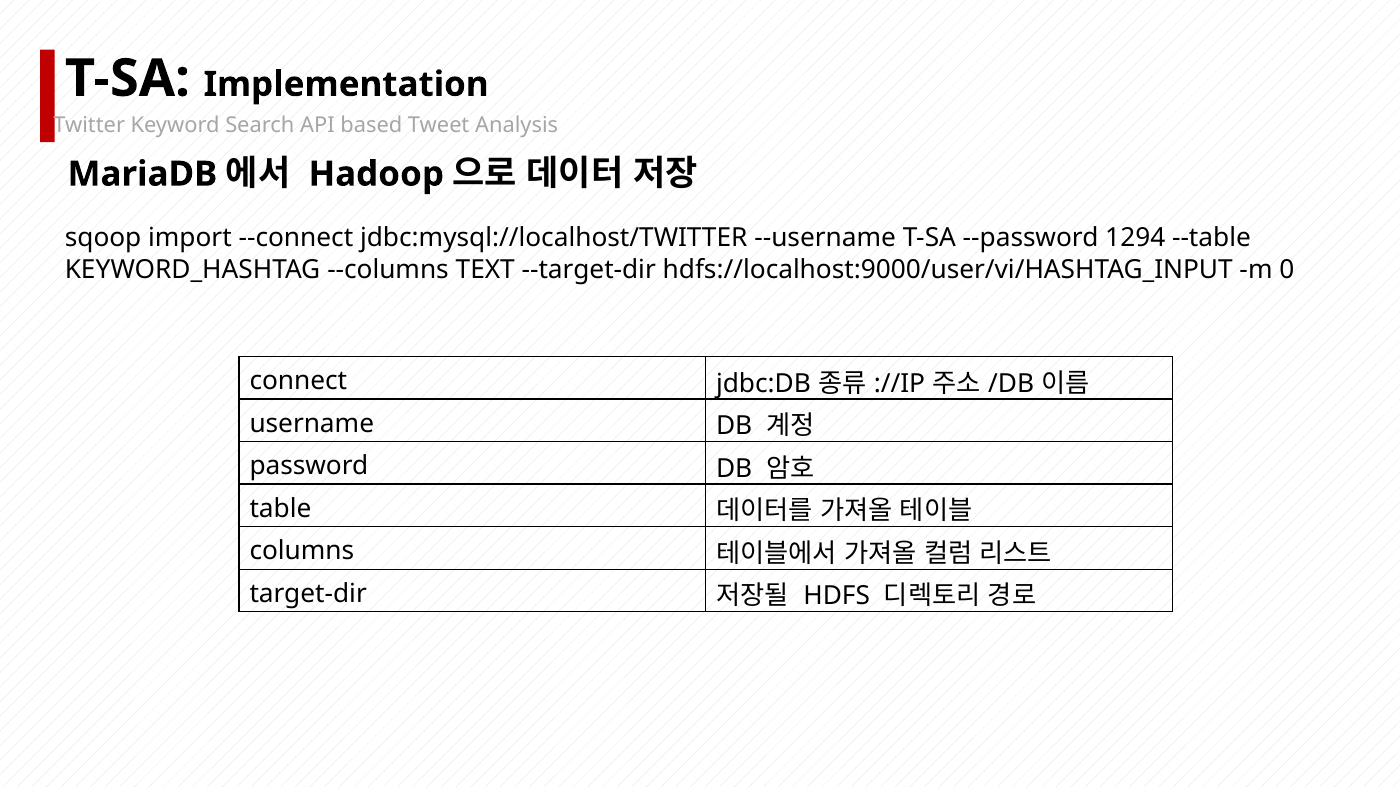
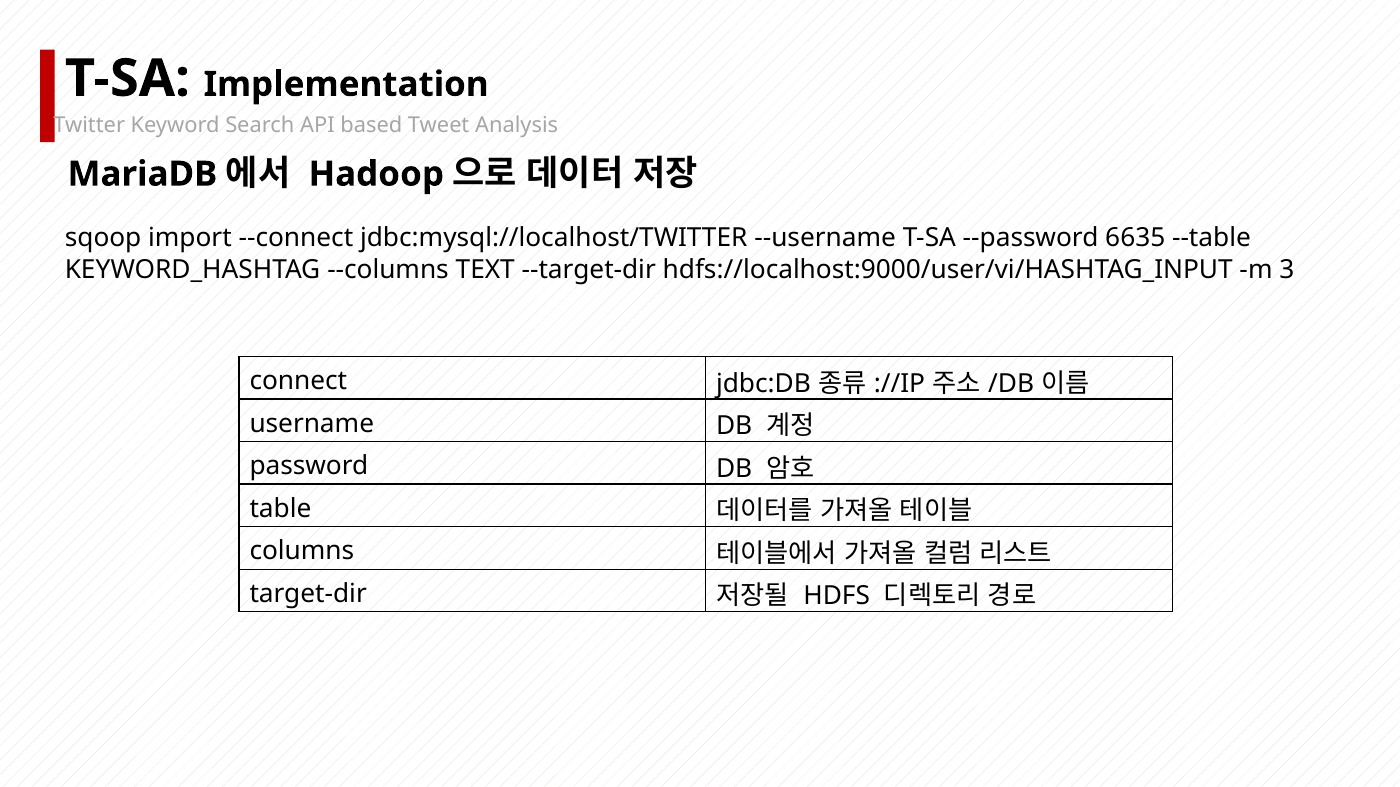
1294: 1294 -> 6635
0: 0 -> 3
